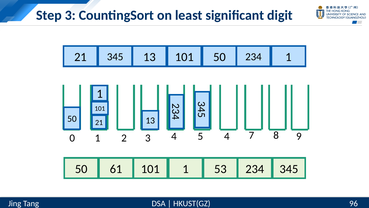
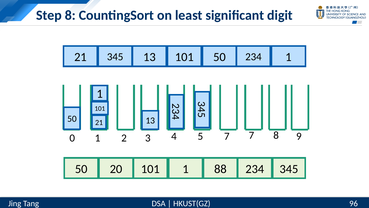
Step 3: 3 -> 8
5 4: 4 -> 7
61: 61 -> 20
53: 53 -> 88
